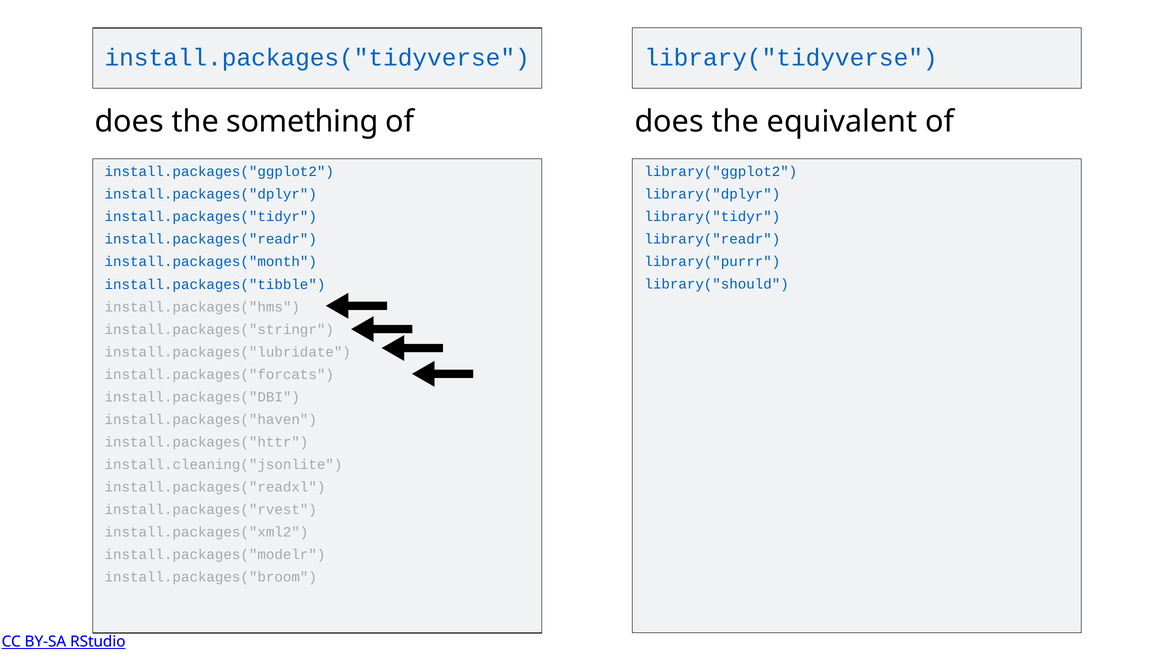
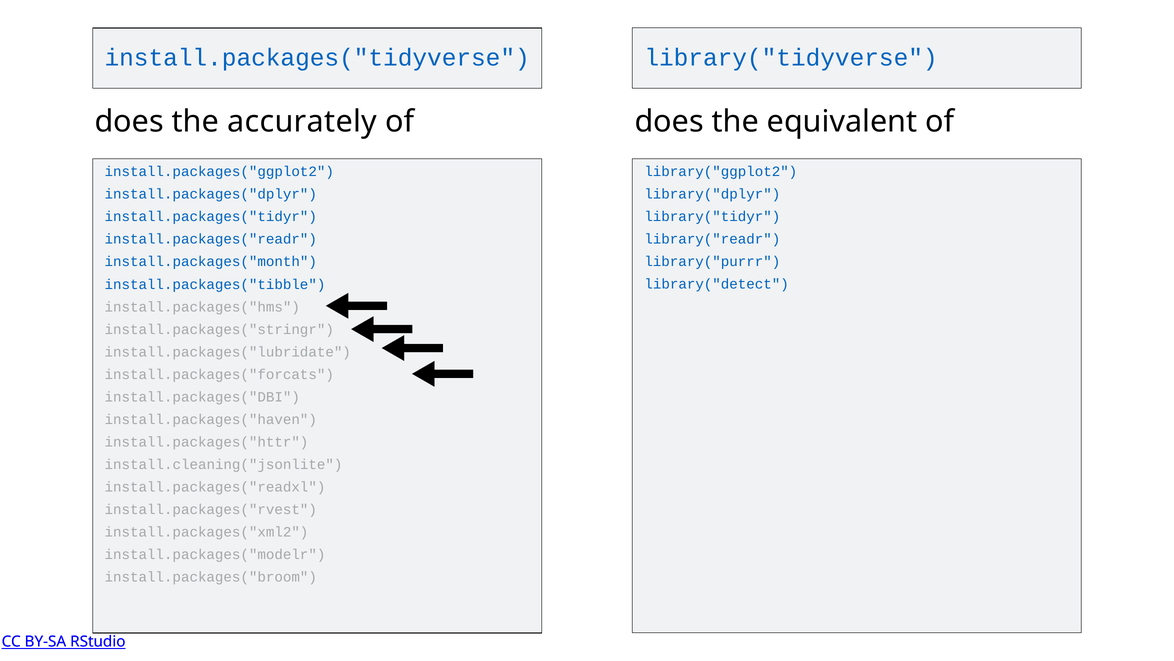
something: something -> accurately
library("should: library("should -> library("detect
